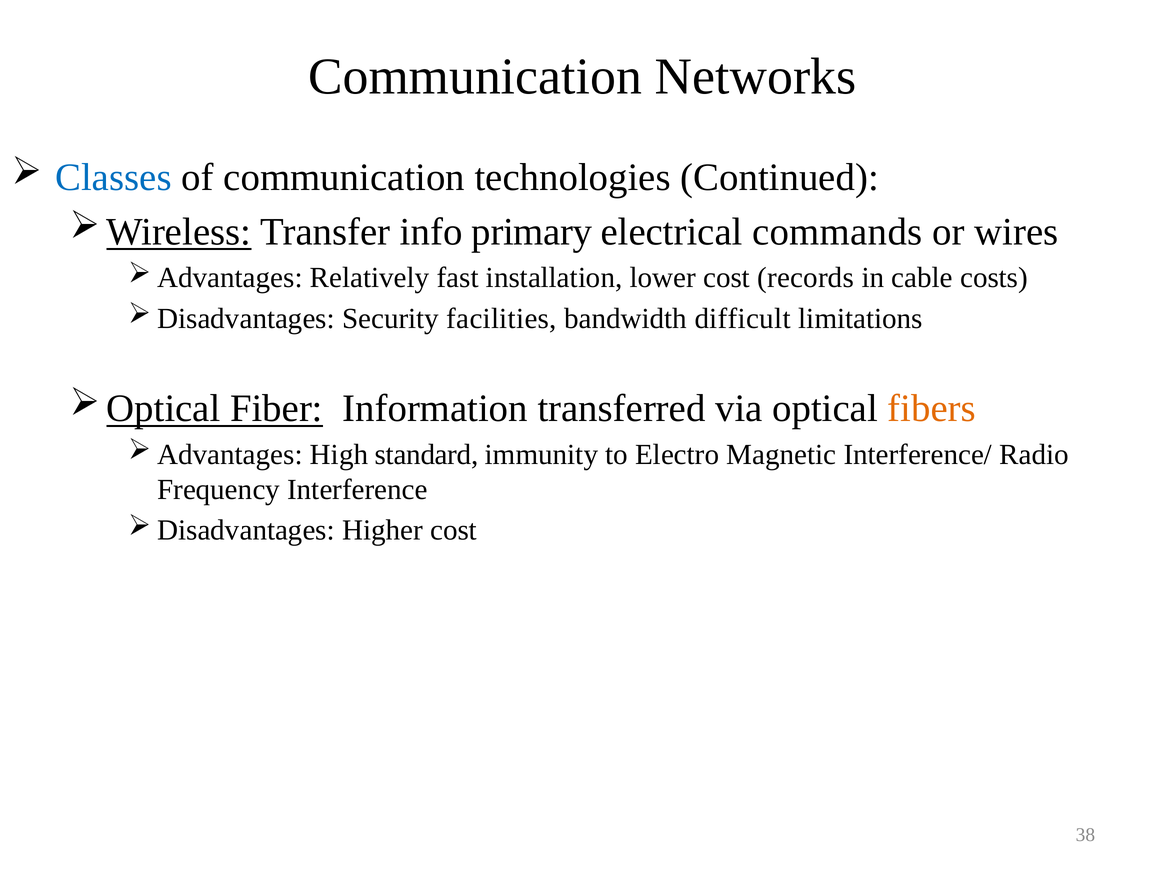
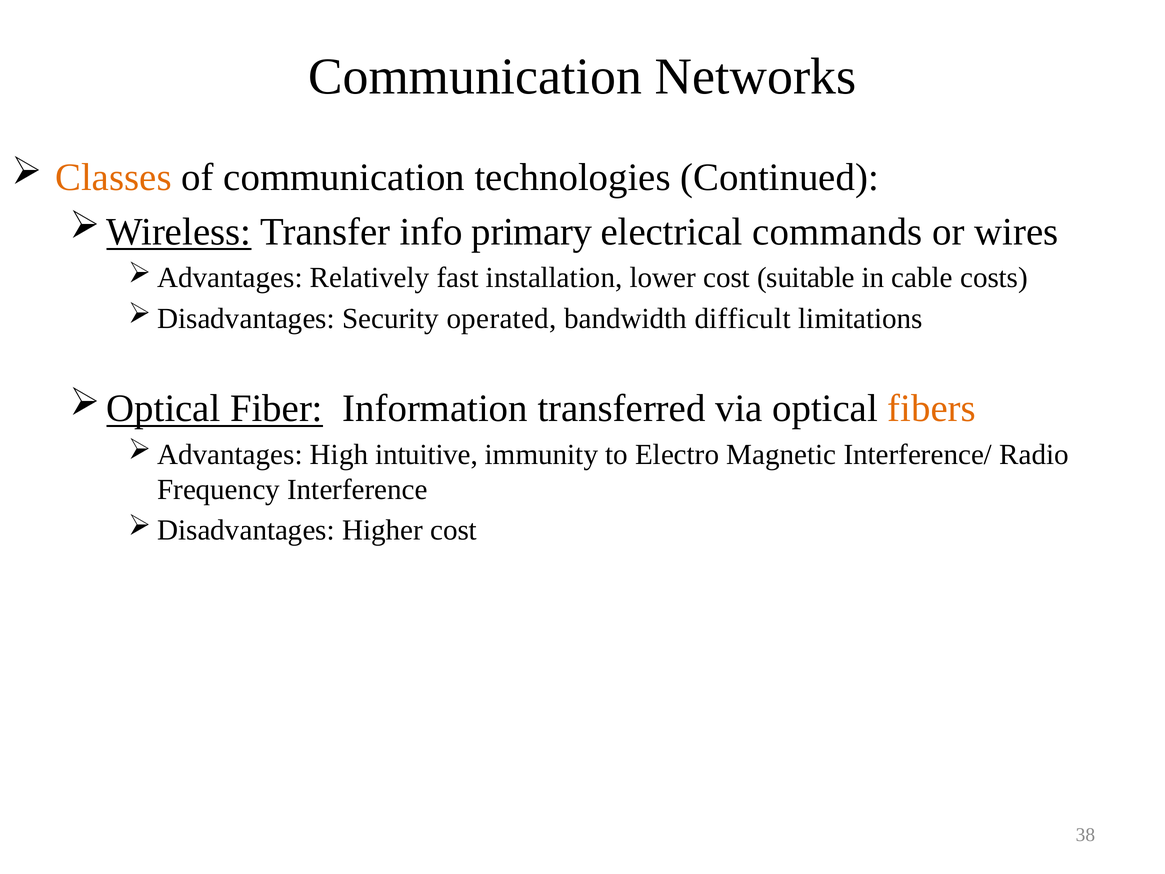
Classes colour: blue -> orange
records: records -> suitable
facilities: facilities -> operated
standard: standard -> intuitive
